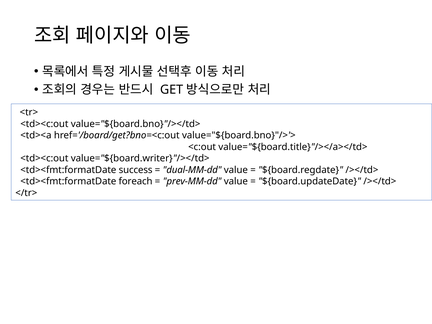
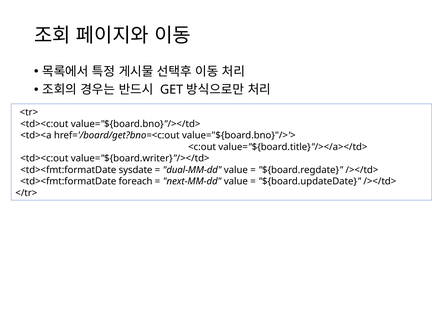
success: success -> sysdate
prev-MM-dd: prev-MM-dd -> next-MM-dd
